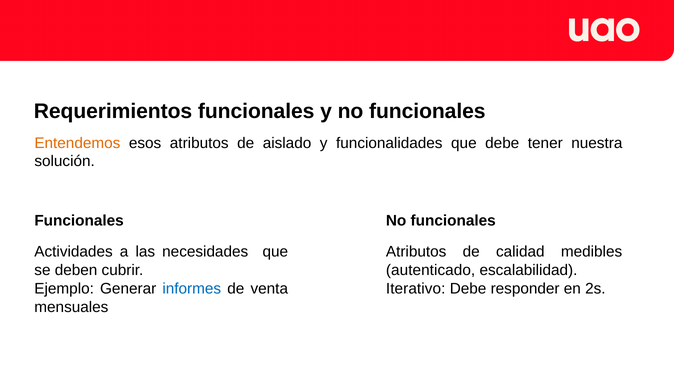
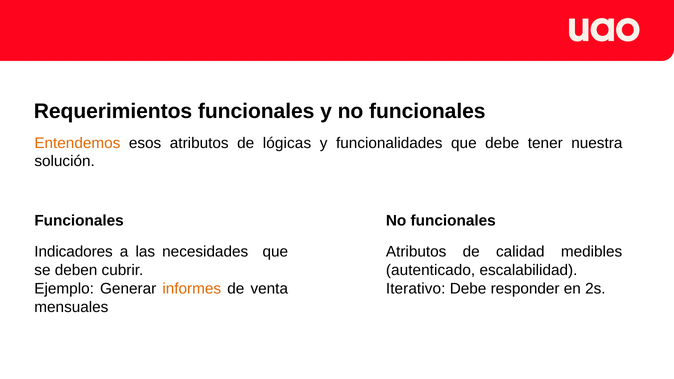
aislado: aislado -> lógicas
Actividades: Actividades -> Indicadores
informes colour: blue -> orange
